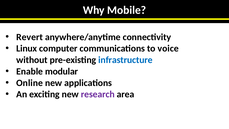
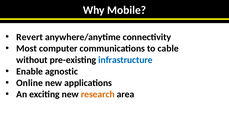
Linux: Linux -> Most
voice: voice -> cable
modular: modular -> agnostic
research colour: purple -> orange
